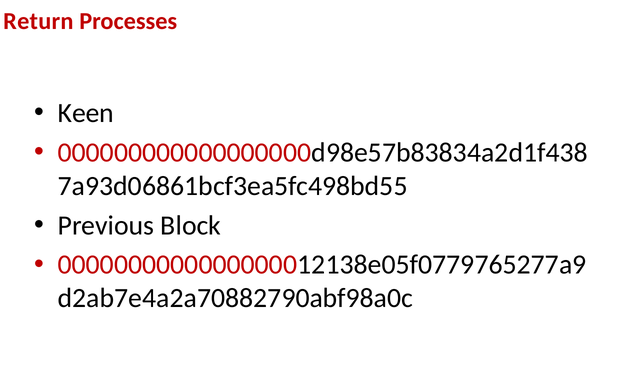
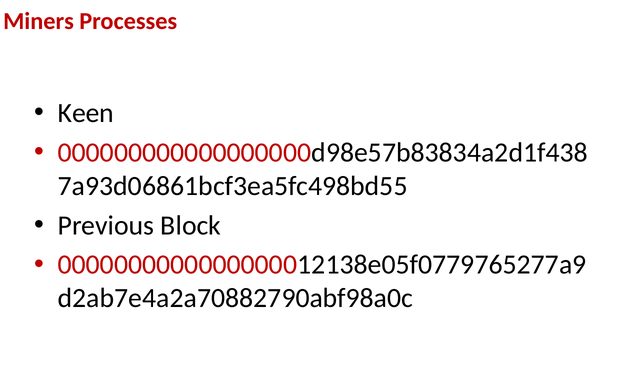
Return: Return -> Miners
